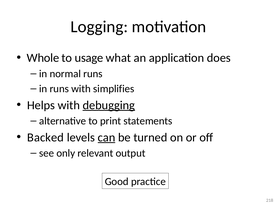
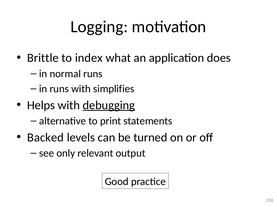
Whole: Whole -> Brittle
usage: usage -> index
can underline: present -> none
